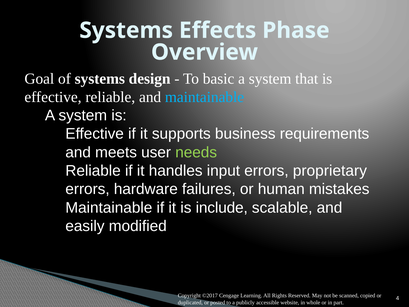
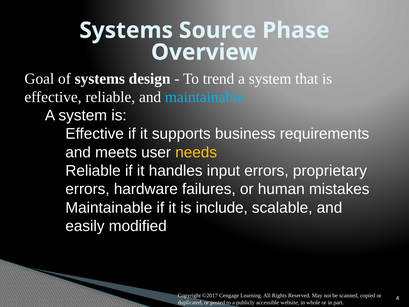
Effects: Effects -> Source
basic: basic -> trend
needs colour: light green -> yellow
